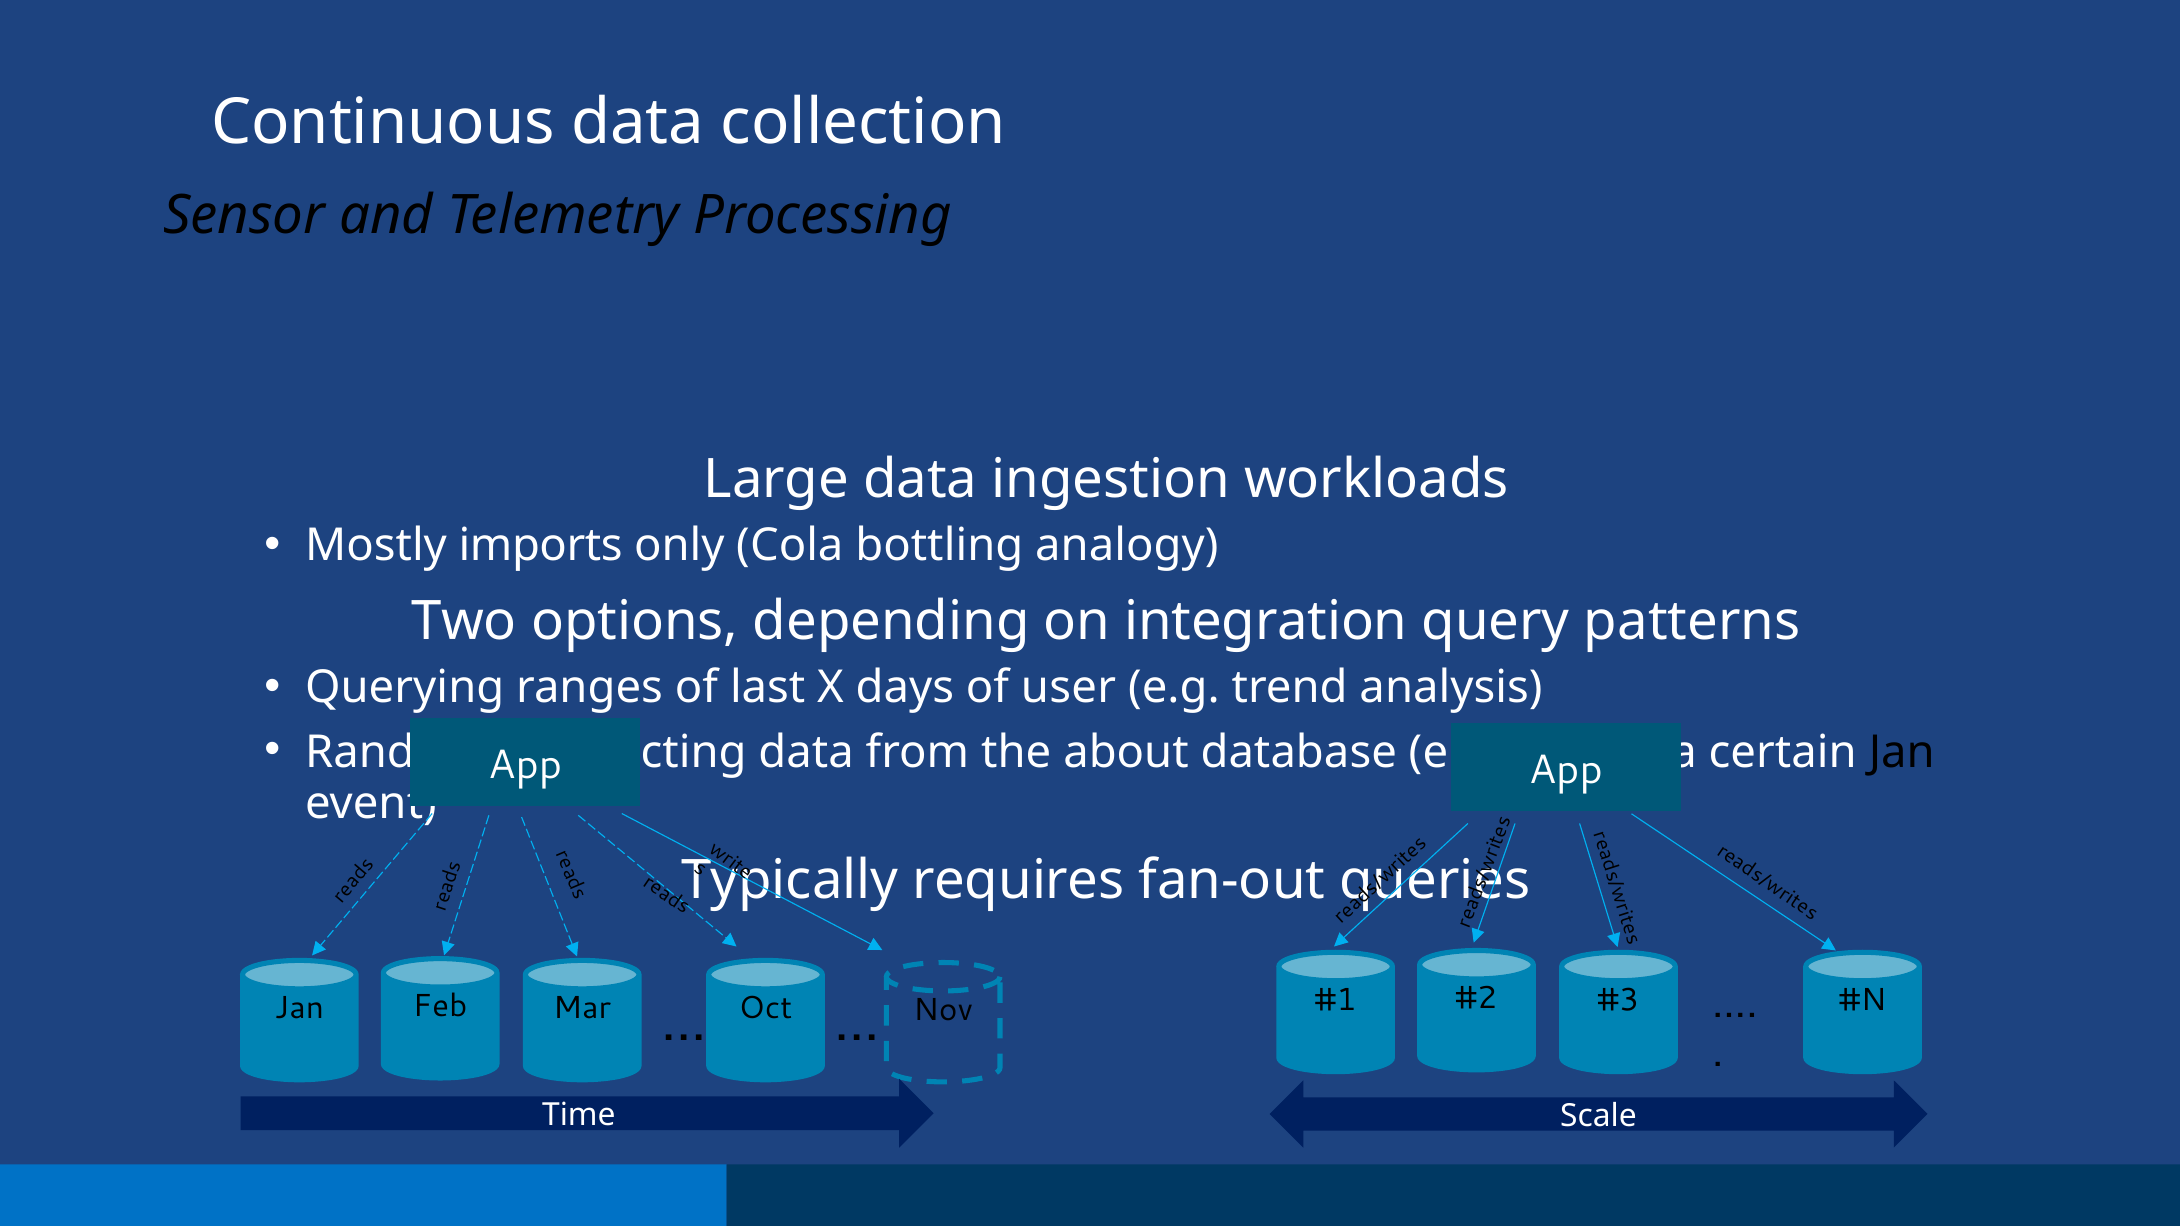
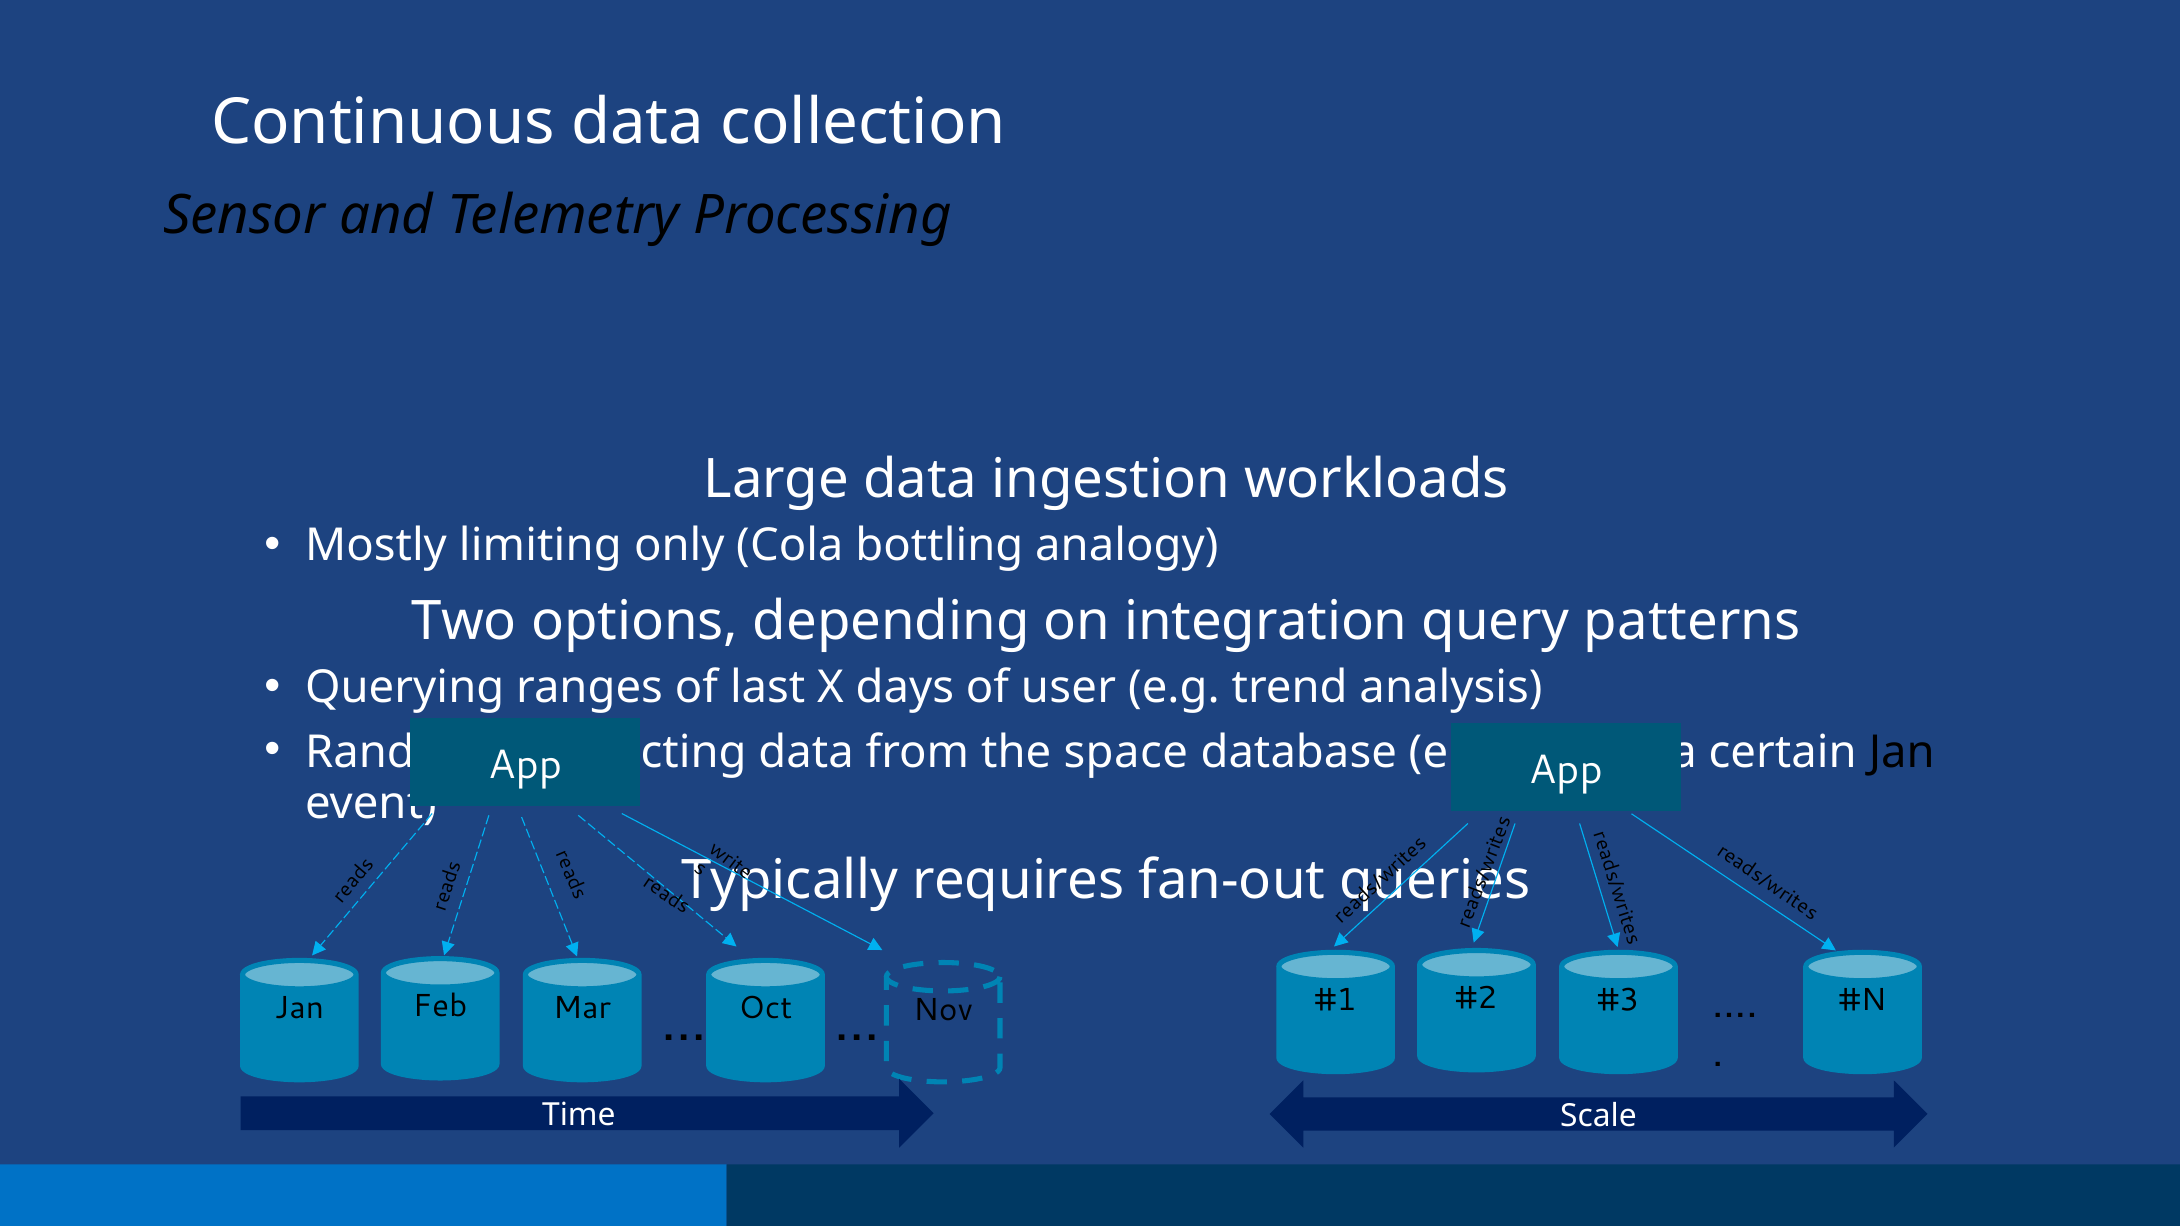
imports: imports -> limiting
about: about -> space
